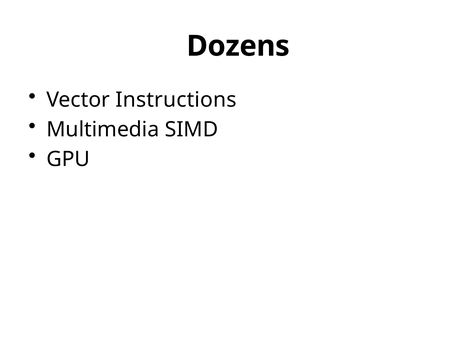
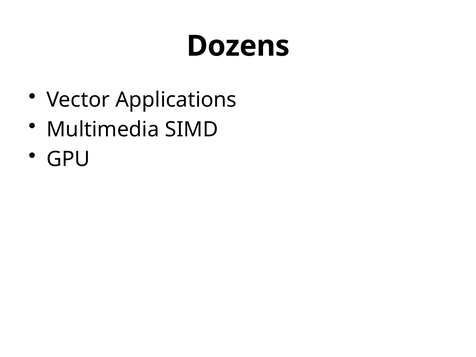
Instructions: Instructions -> Applications
